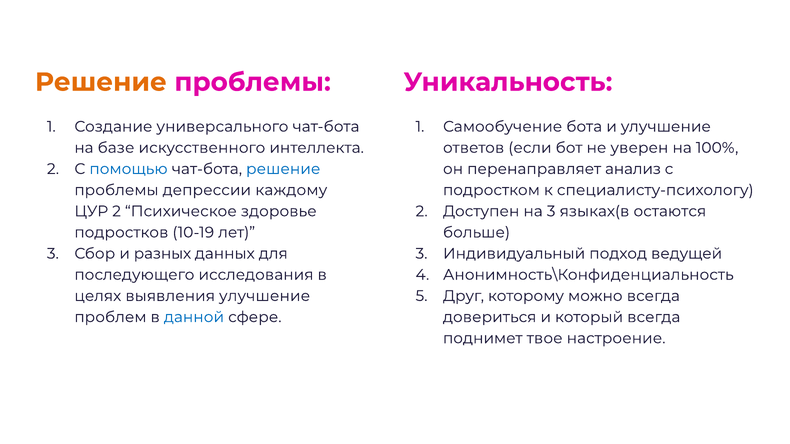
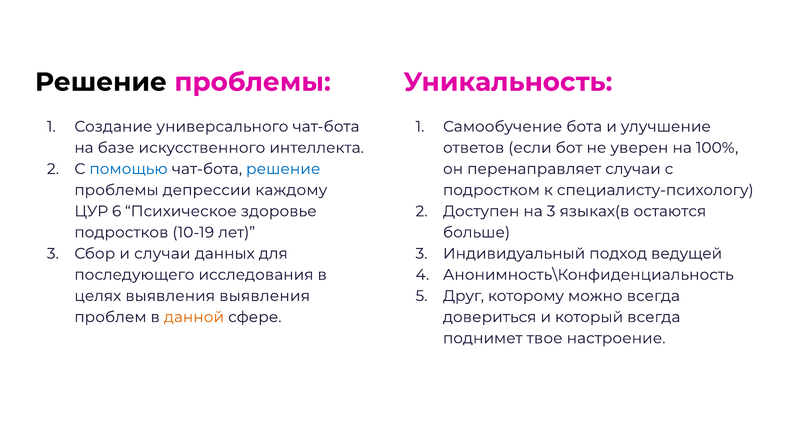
Решение at (101, 82) colour: orange -> black
перенаправляет анализ: анализ -> случаи
ЦУР 2: 2 -> 6
и разных: разных -> случаи
выявления улучшение: улучшение -> выявления
данной colour: blue -> orange
